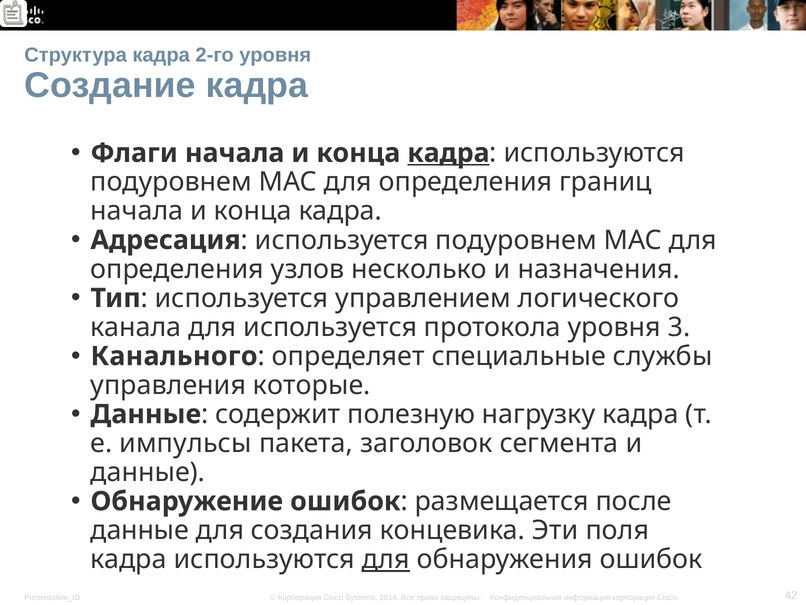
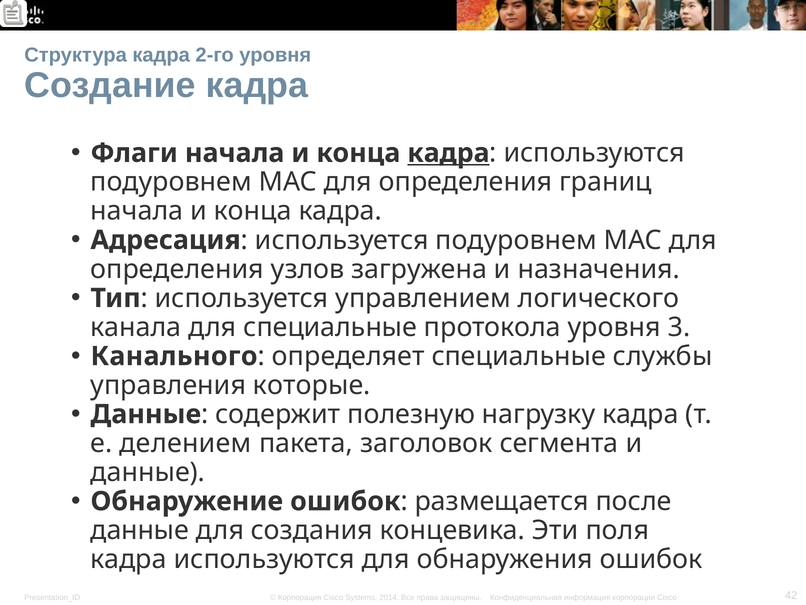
несколько: несколько -> загружена
для используется: используется -> специальные
импульсы: импульсы -> делением
для at (386, 559) underline: present -> none
